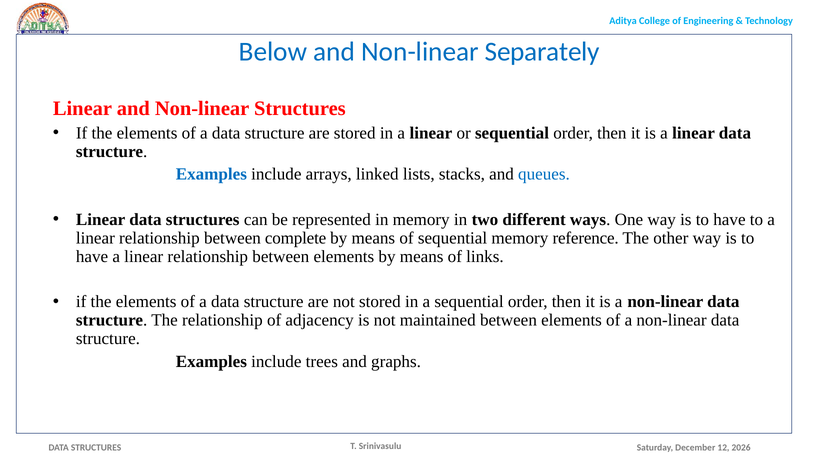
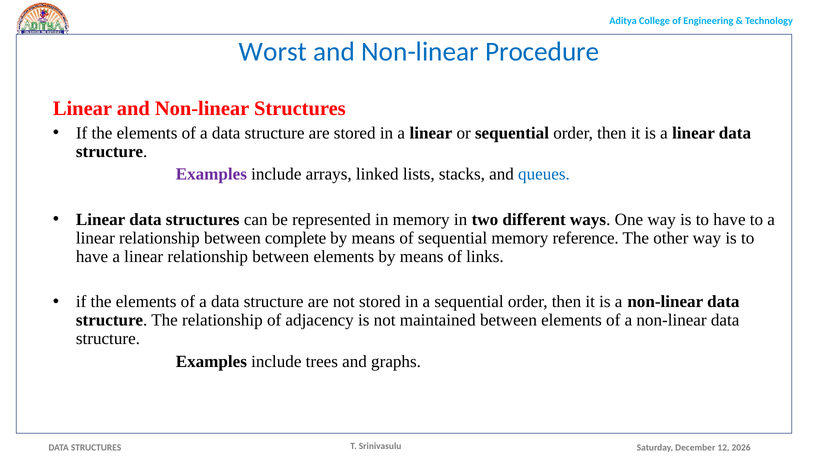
Below: Below -> Worst
Separately: Separately -> Procedure
Examples at (211, 174) colour: blue -> purple
